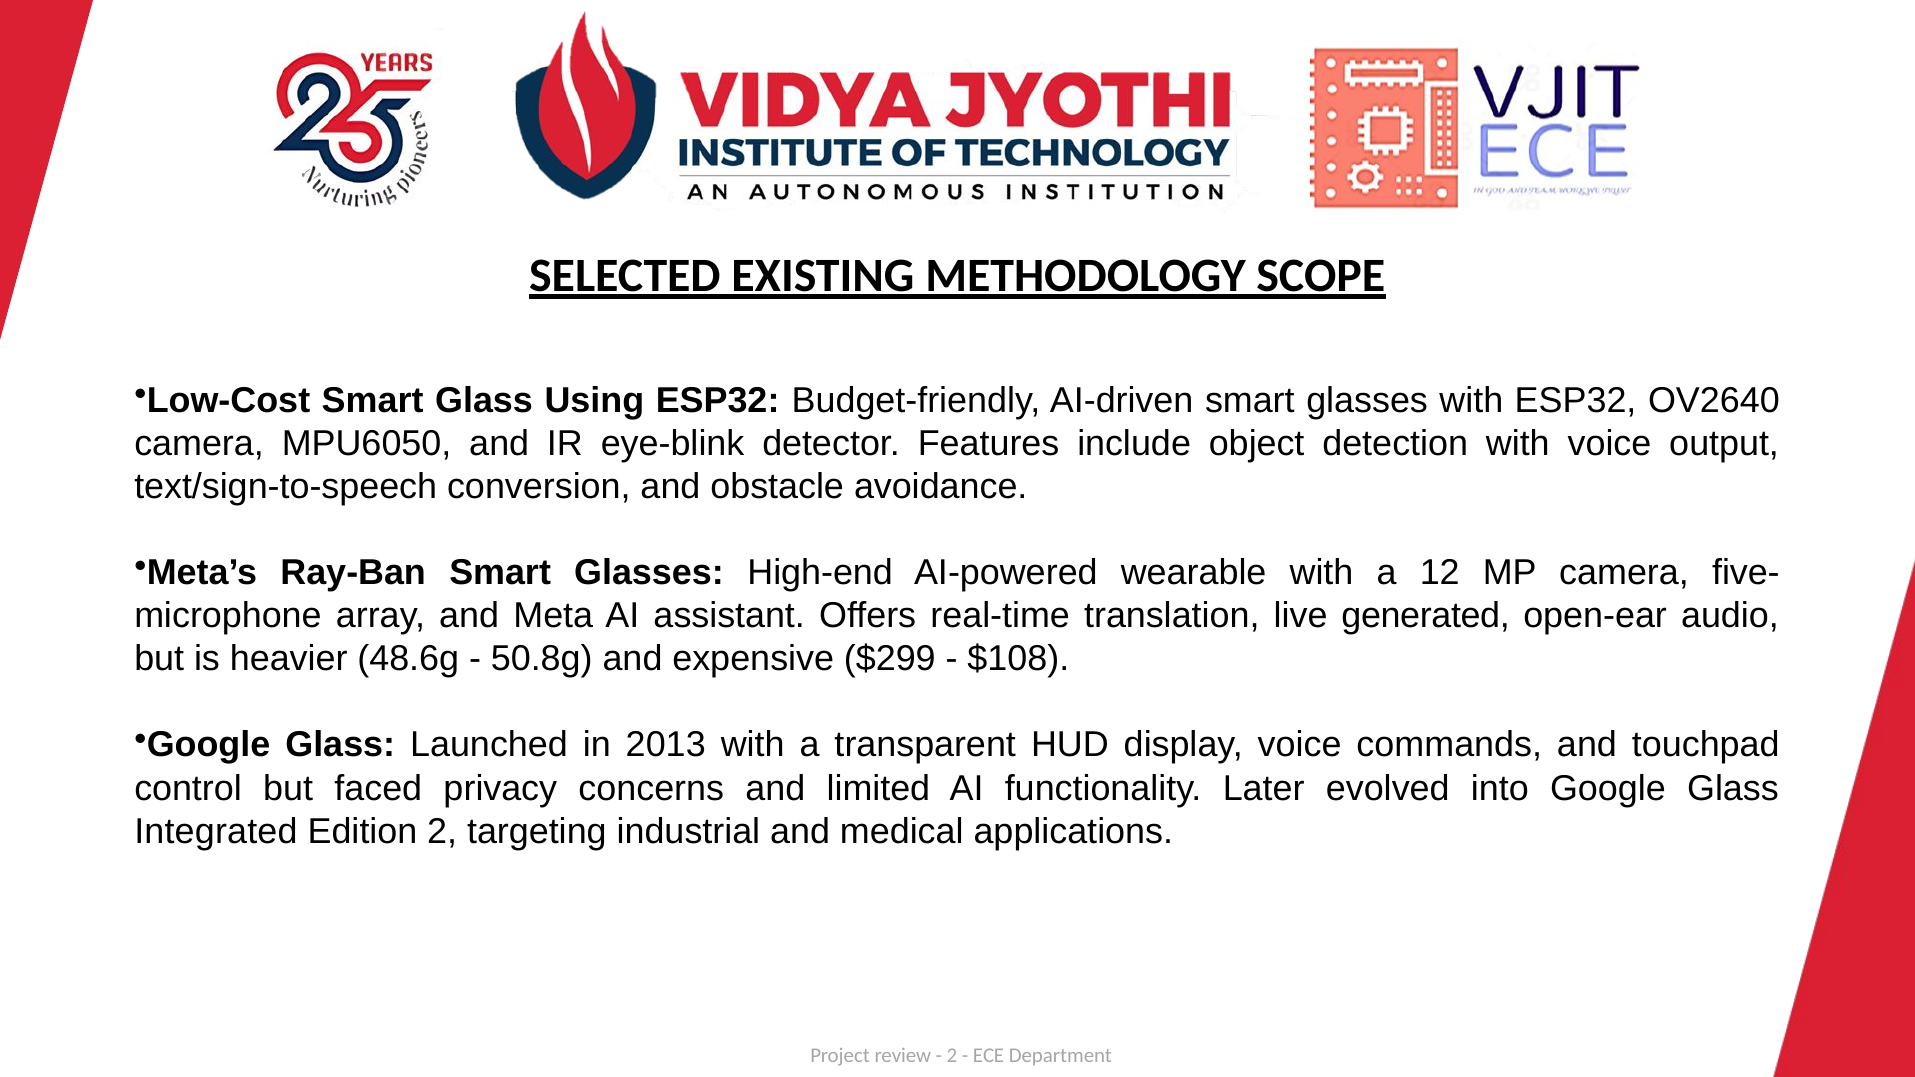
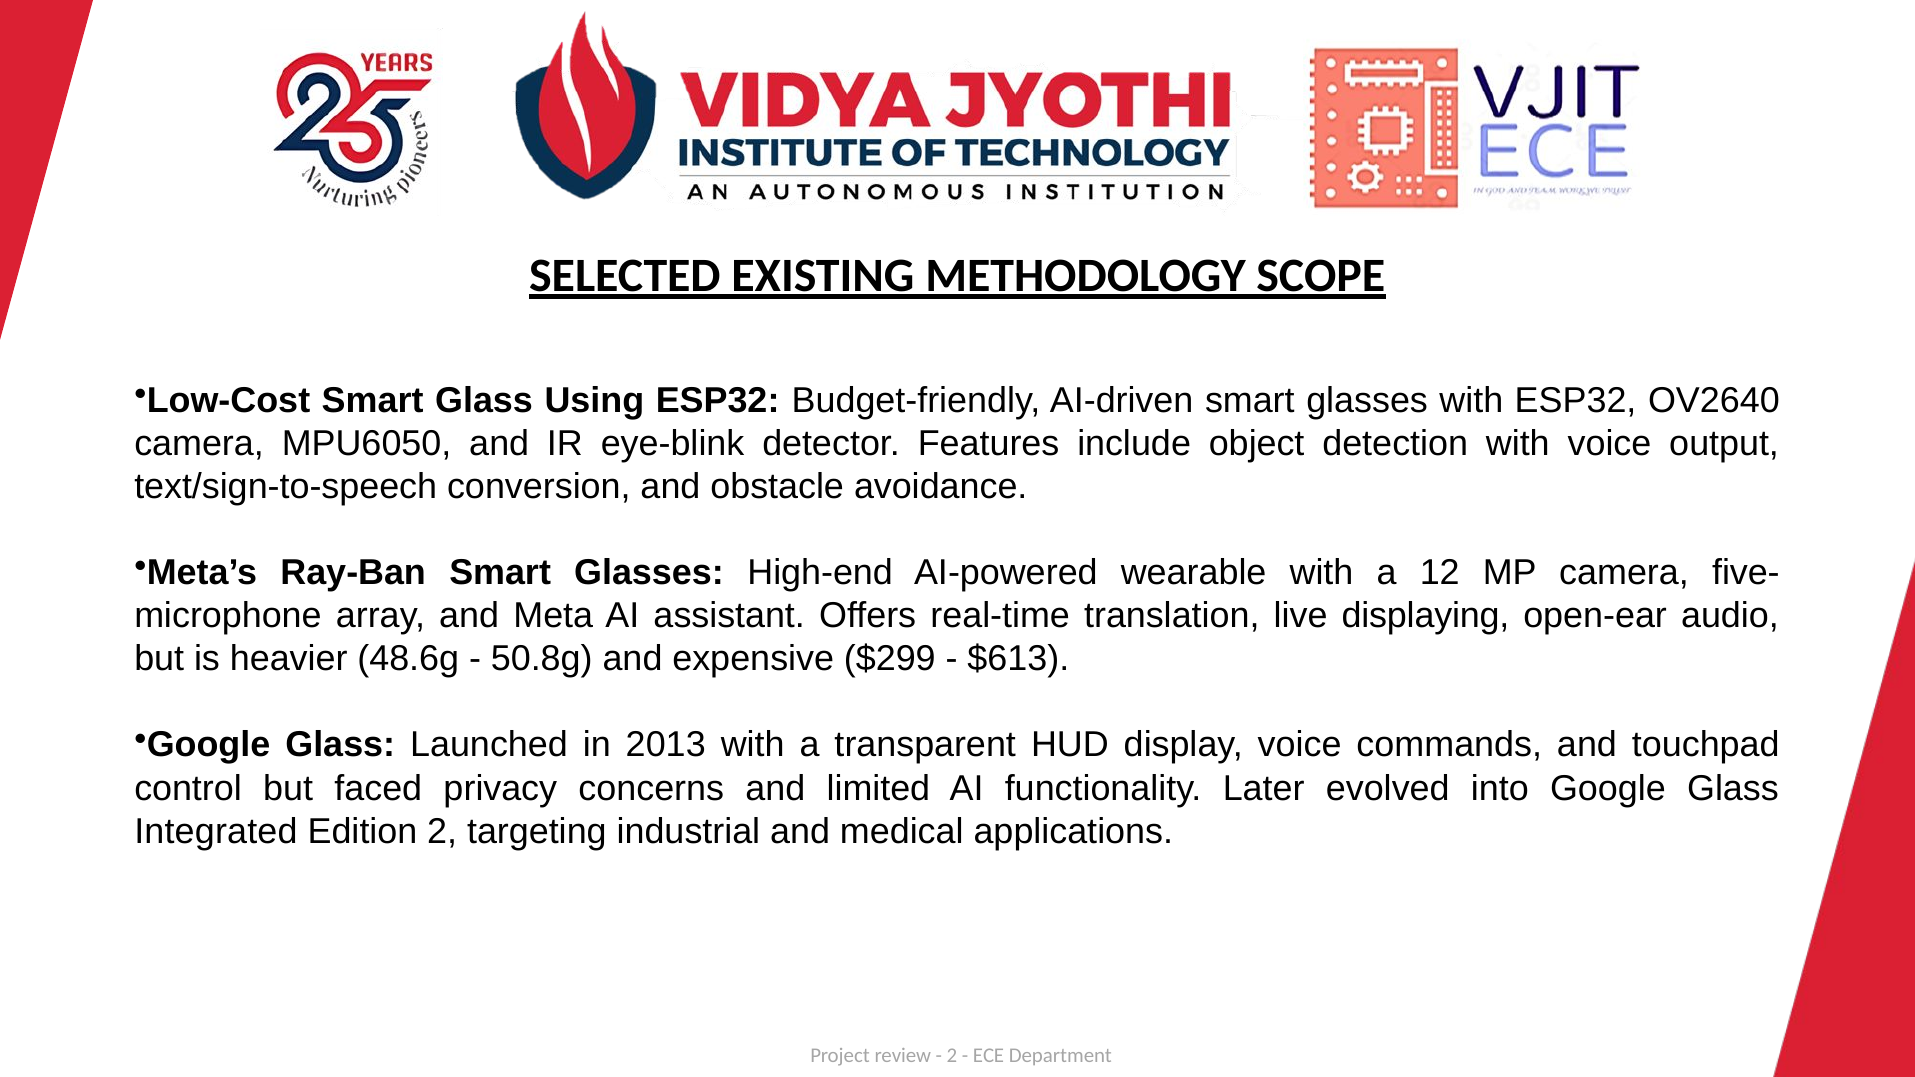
generated: generated -> displaying
$108: $108 -> $613
